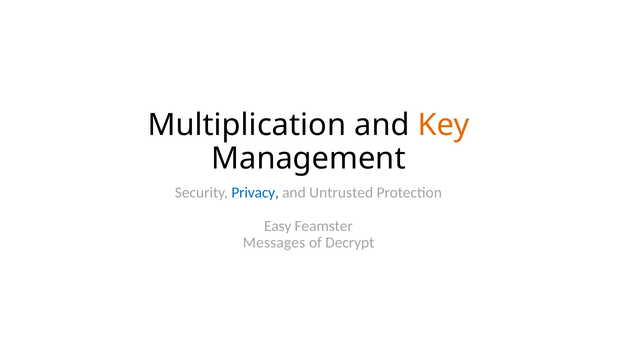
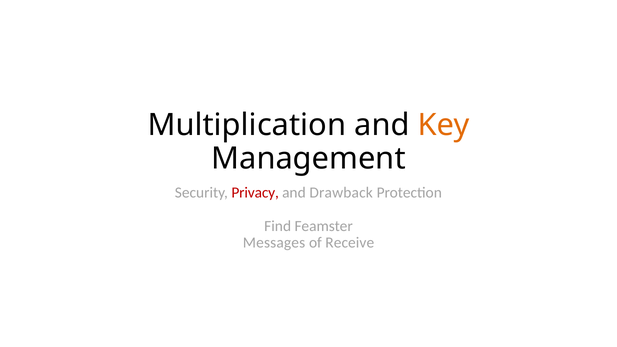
Privacy colour: blue -> red
Untrusted: Untrusted -> Drawback
Easy: Easy -> Find
Decrypt: Decrypt -> Receive
